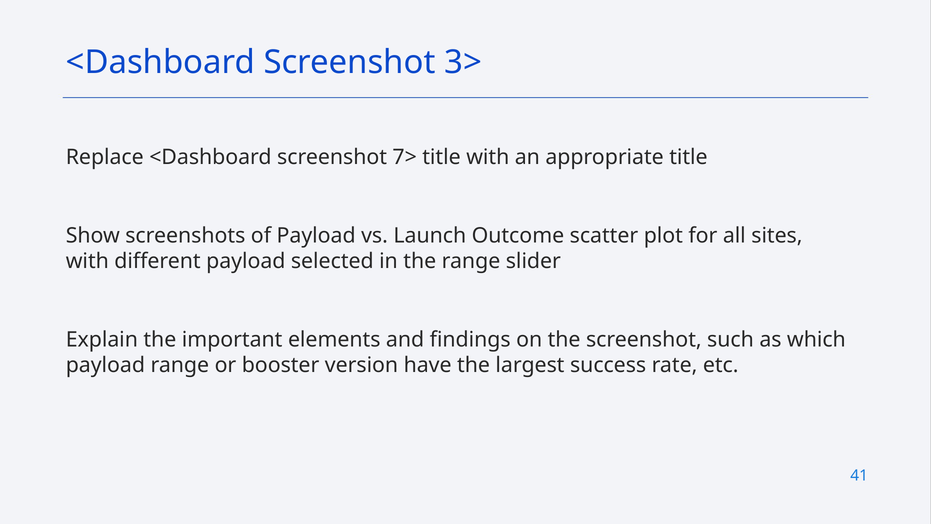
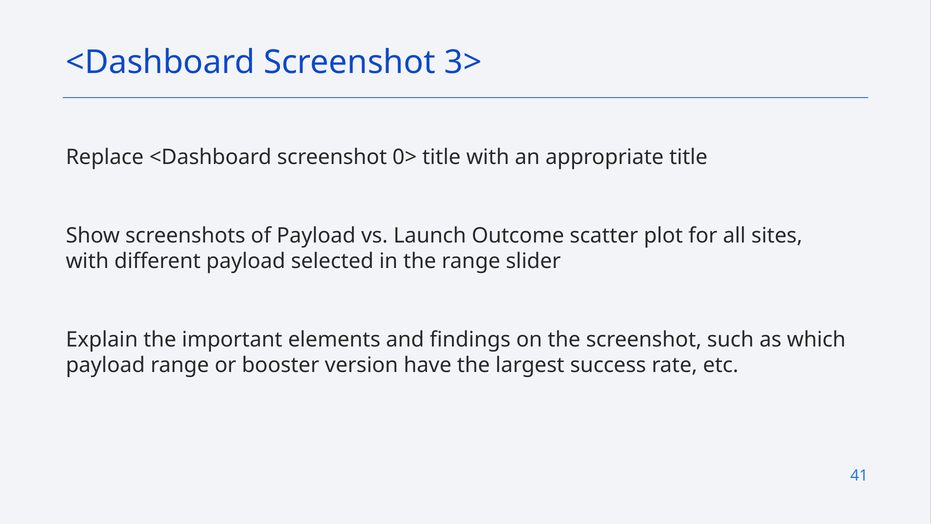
7>: 7> -> 0>
